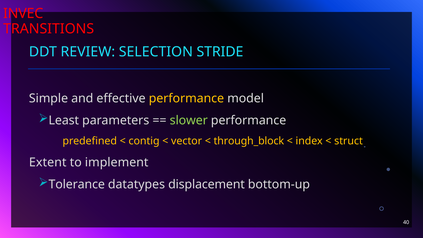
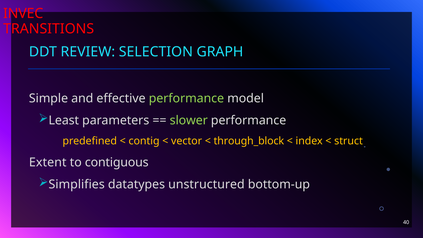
STRIDE: STRIDE -> GRAPH
performance at (186, 98) colour: yellow -> light green
implement: implement -> contiguous
Tolerance: Tolerance -> Simplifies
displacement: displacement -> unstructured
